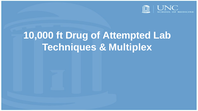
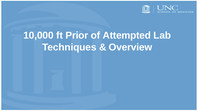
Drug: Drug -> Prior
Multiplex: Multiplex -> Overview
